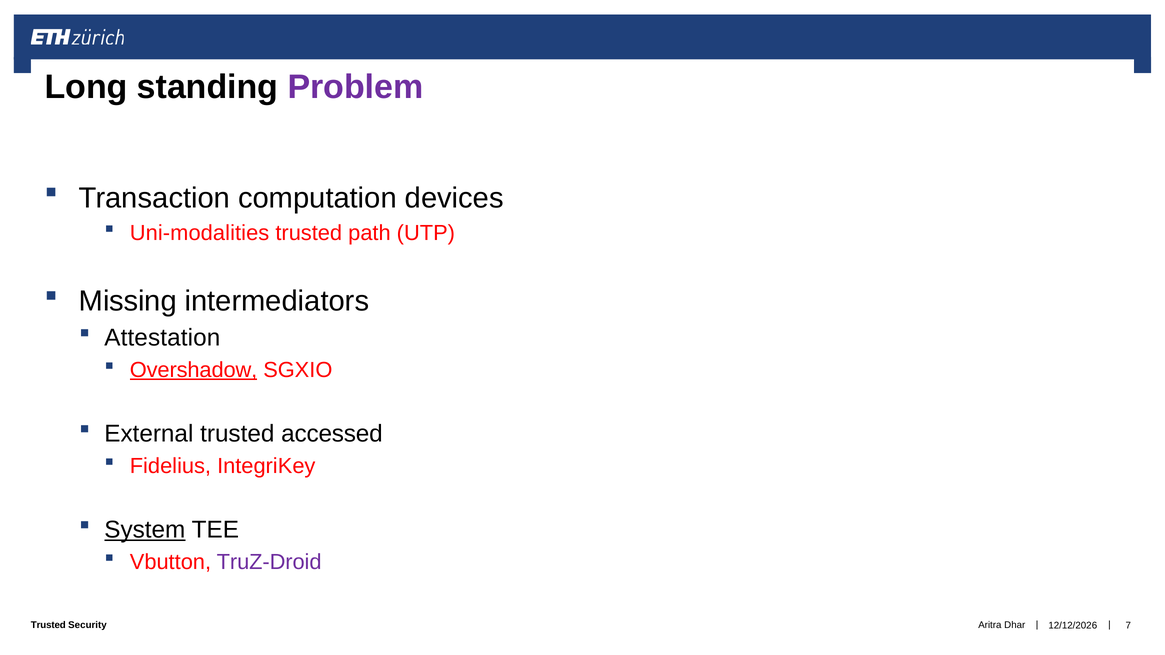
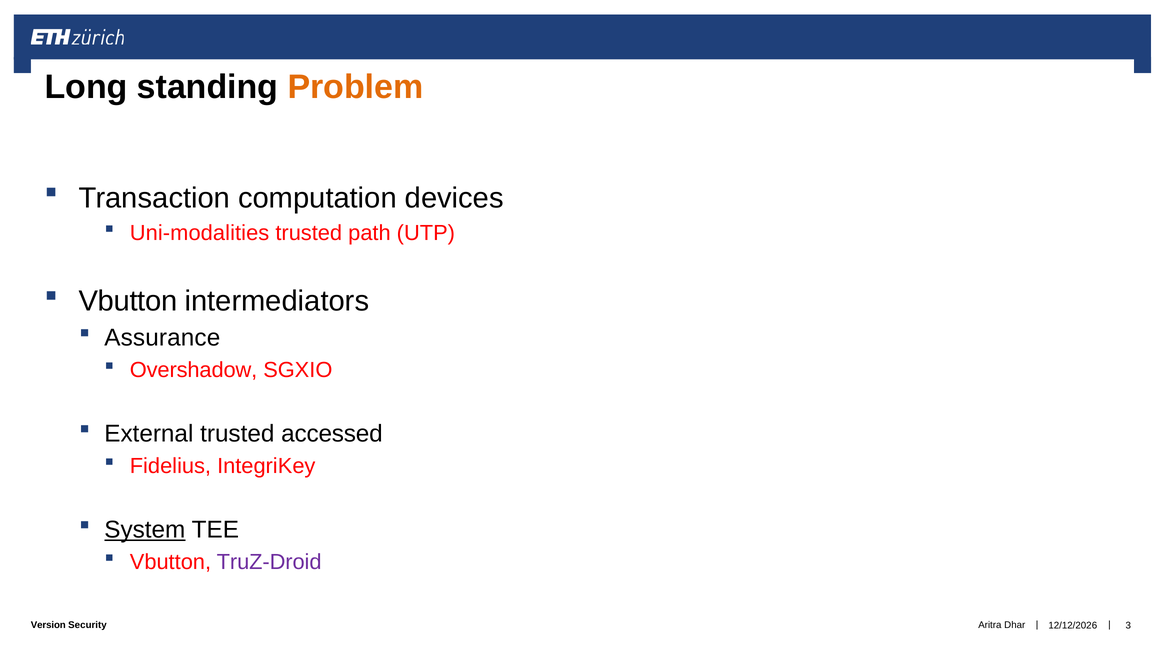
Problem colour: purple -> orange
Missing at (128, 301): Missing -> Vbutton
Attestation: Attestation -> Assurance
Overshadow underline: present -> none
Trusted at (48, 626): Trusted -> Version
7: 7 -> 3
